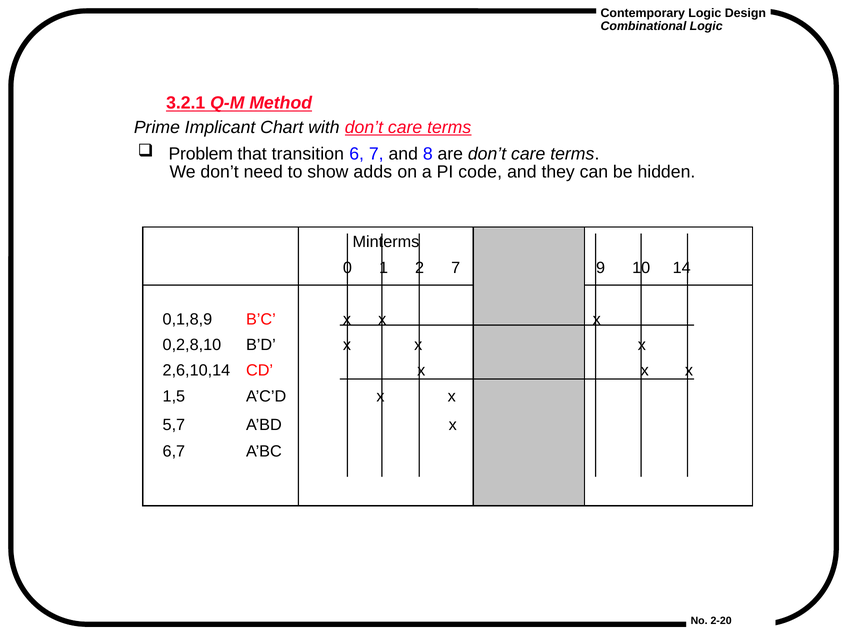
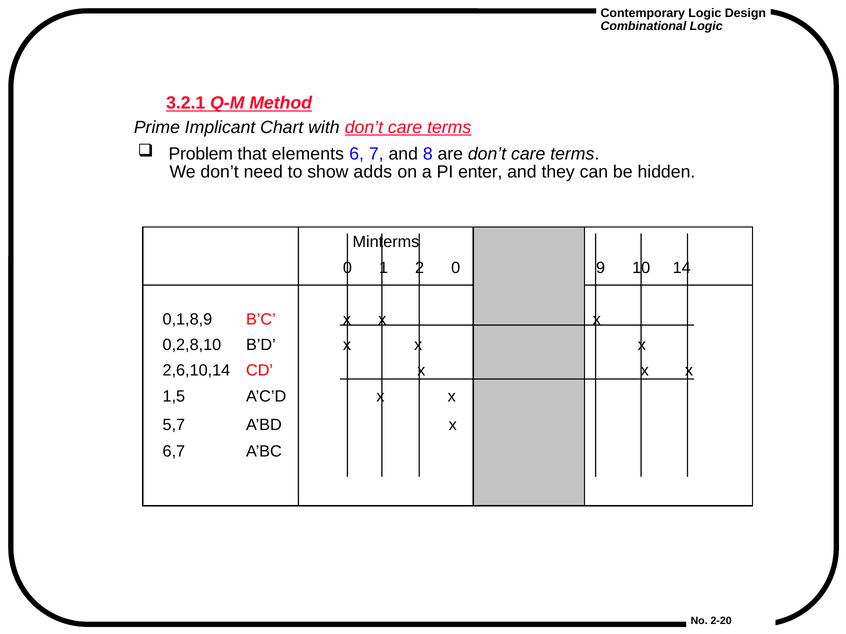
transition: transition -> elements
code: code -> enter
2 7: 7 -> 0
